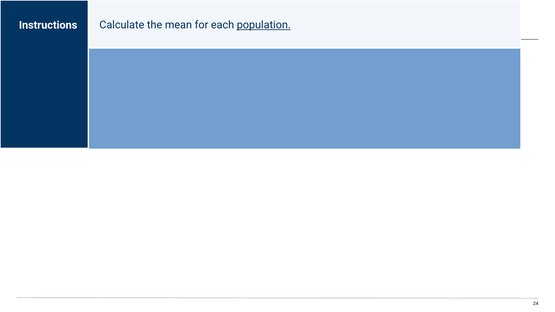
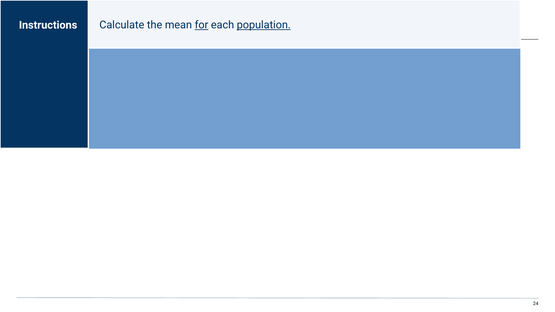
for underline: none -> present
